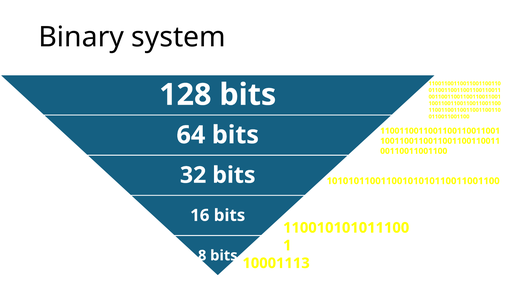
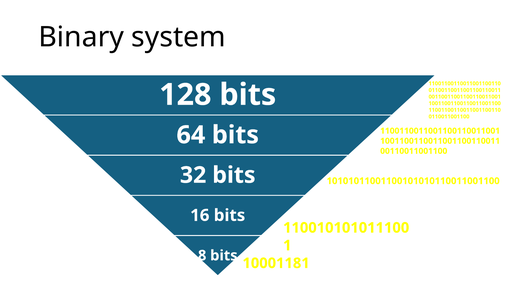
10001113: 10001113 -> 10001181
